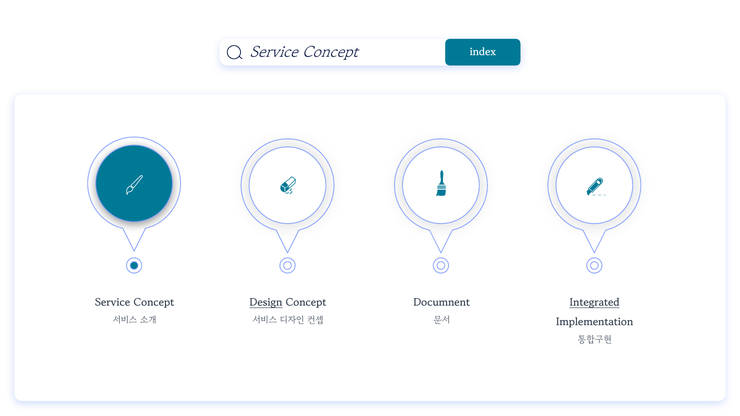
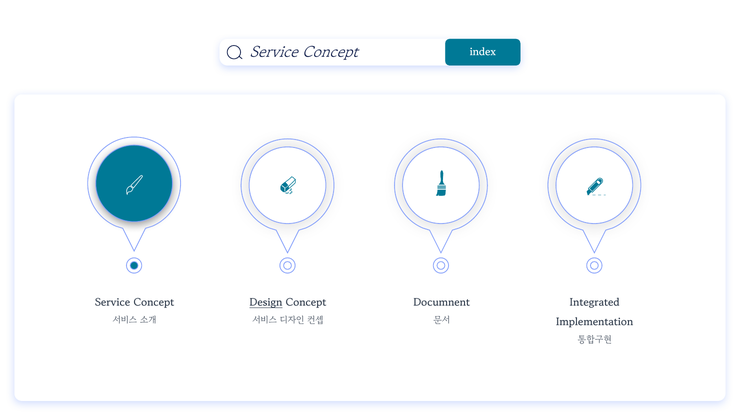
Integrated underline: present -> none
